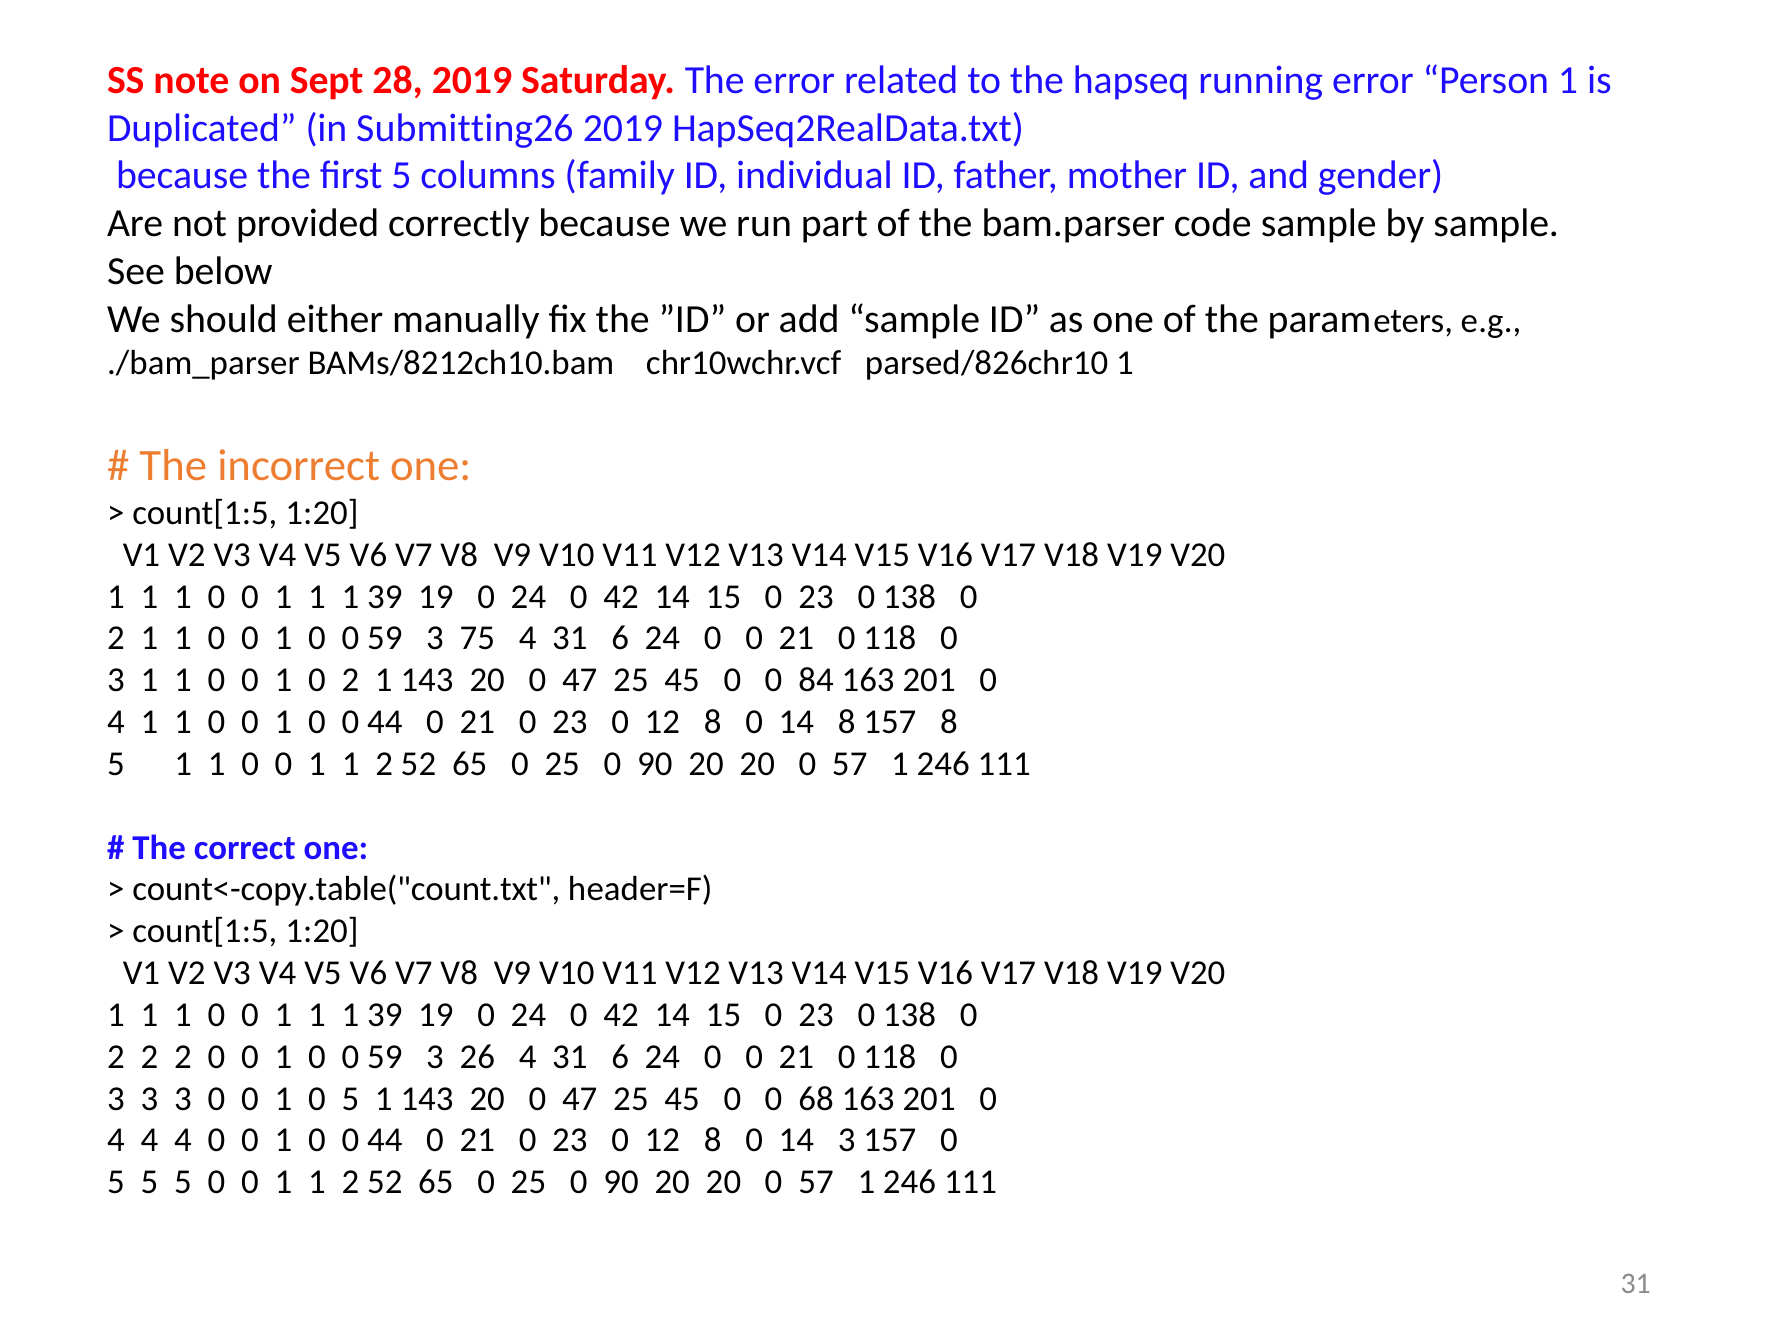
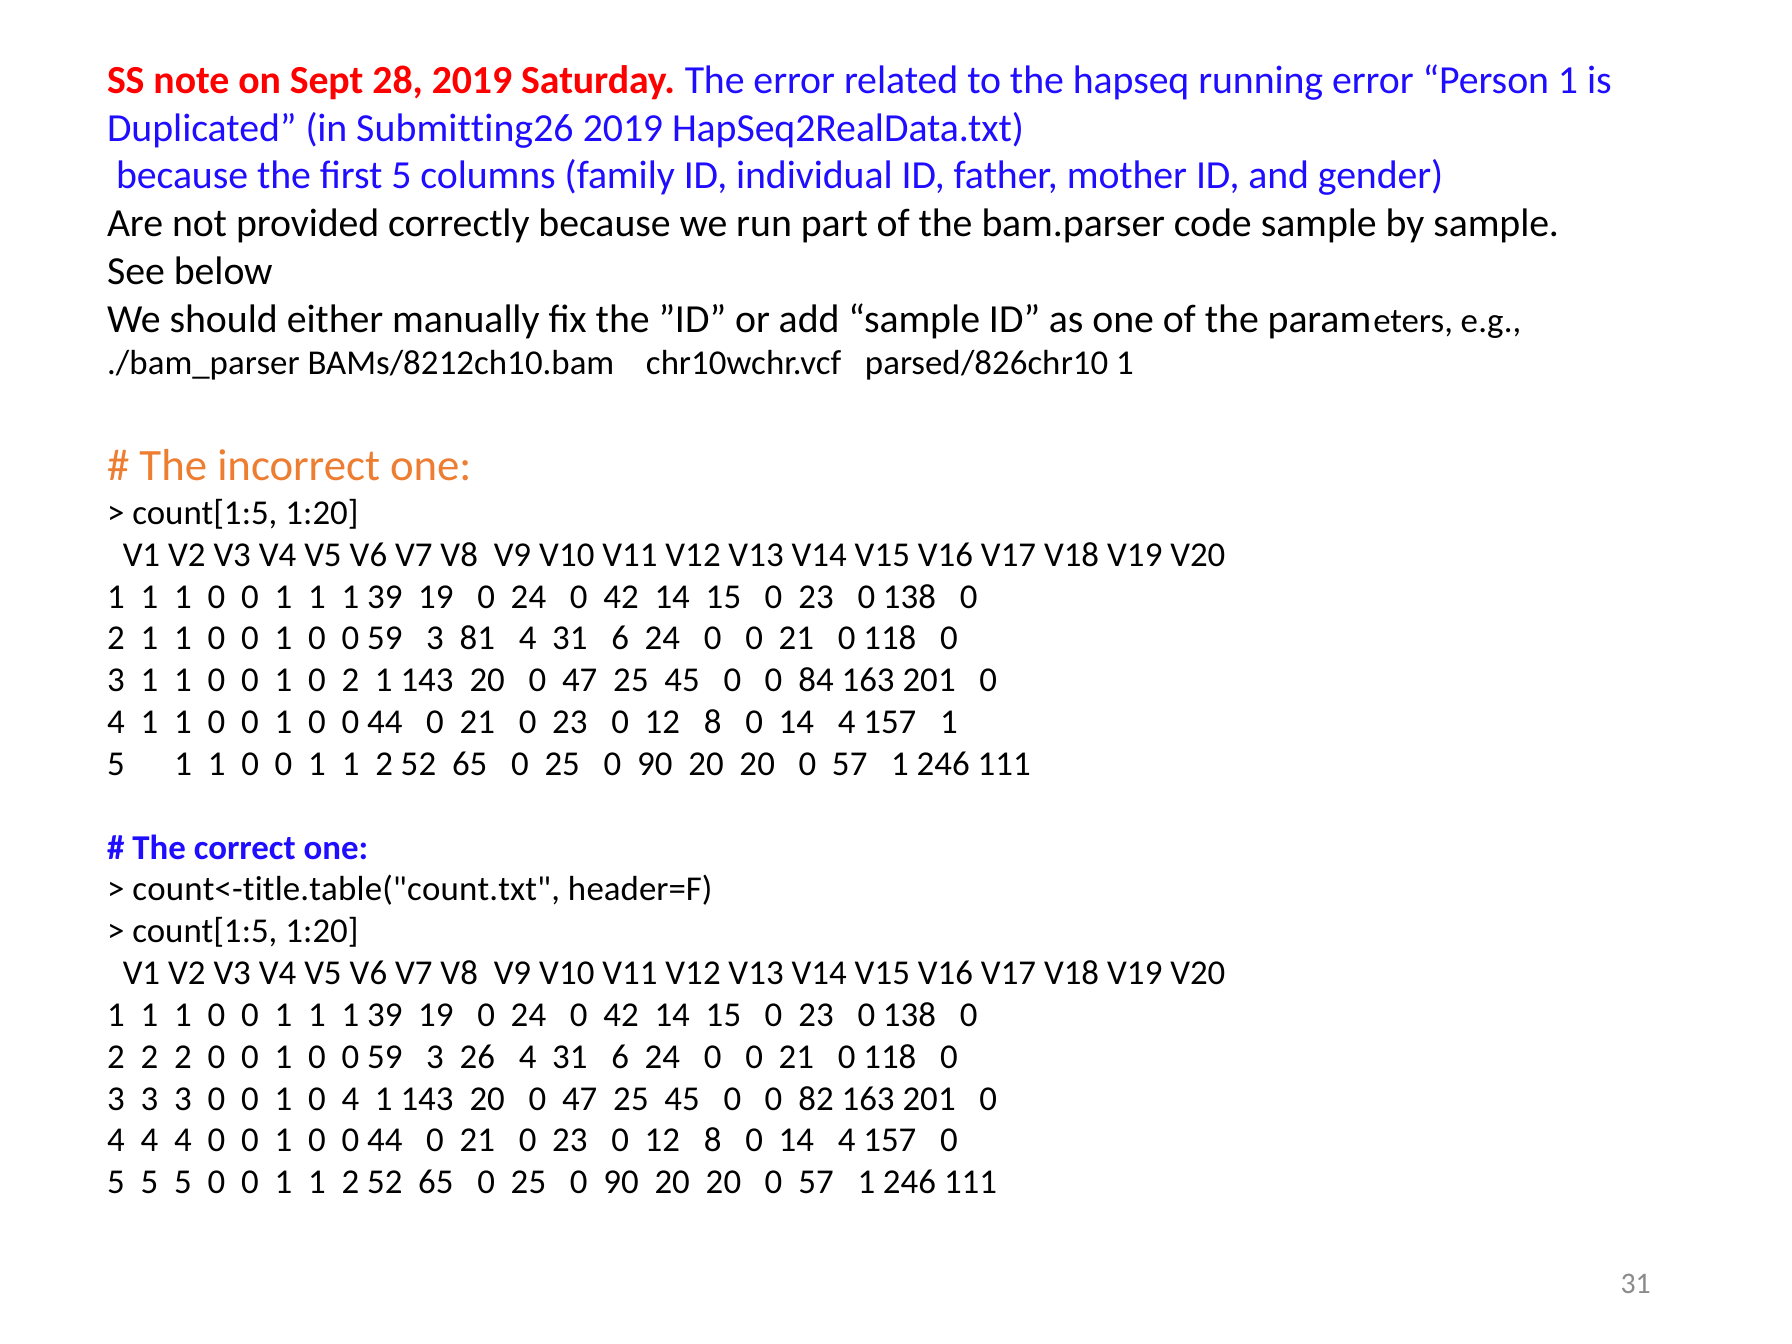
75: 75 -> 81
8 at (847, 722): 8 -> 4
157 8: 8 -> 1
count<-copy.table("count.txt: count<-copy.table("count.txt -> count<-title.table("count.txt
1 0 5: 5 -> 4
68: 68 -> 82
3 at (847, 1140): 3 -> 4
